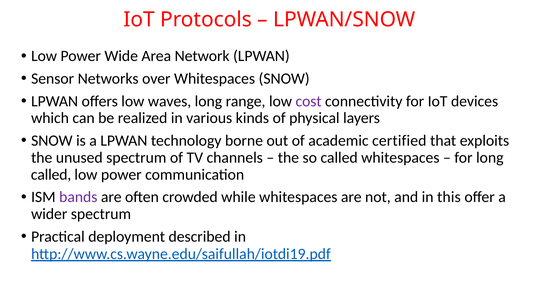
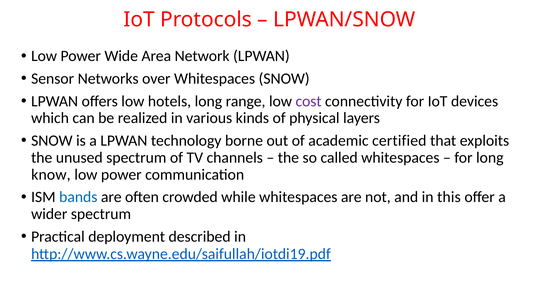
waves: waves -> hotels
called at (51, 174): called -> know
bands colour: purple -> blue
